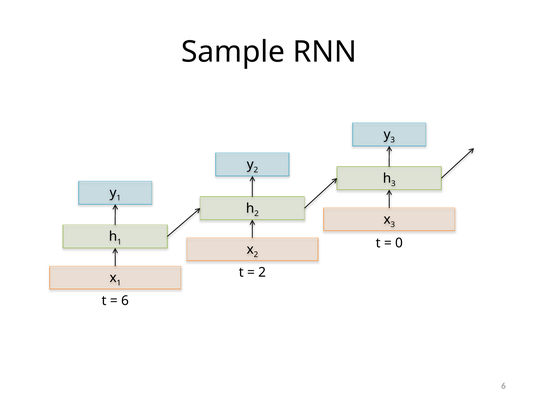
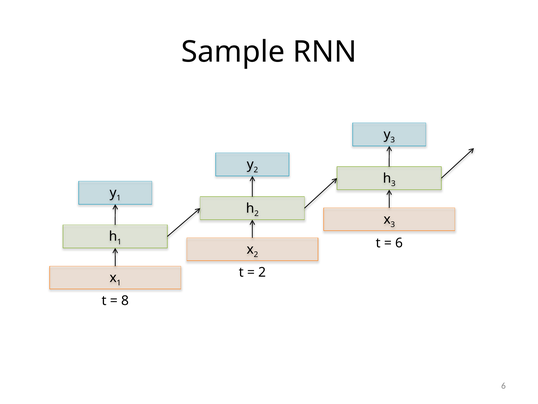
0 at (399, 243): 0 -> 6
6 at (125, 300): 6 -> 8
